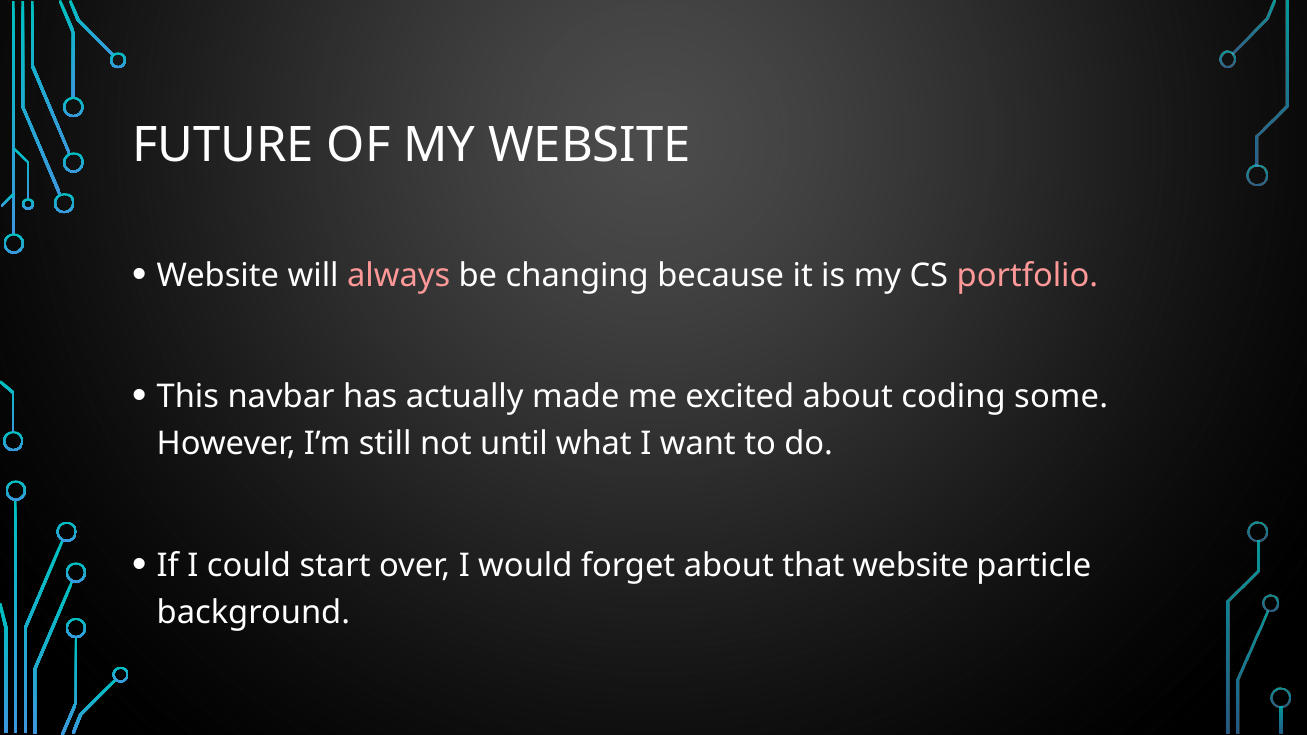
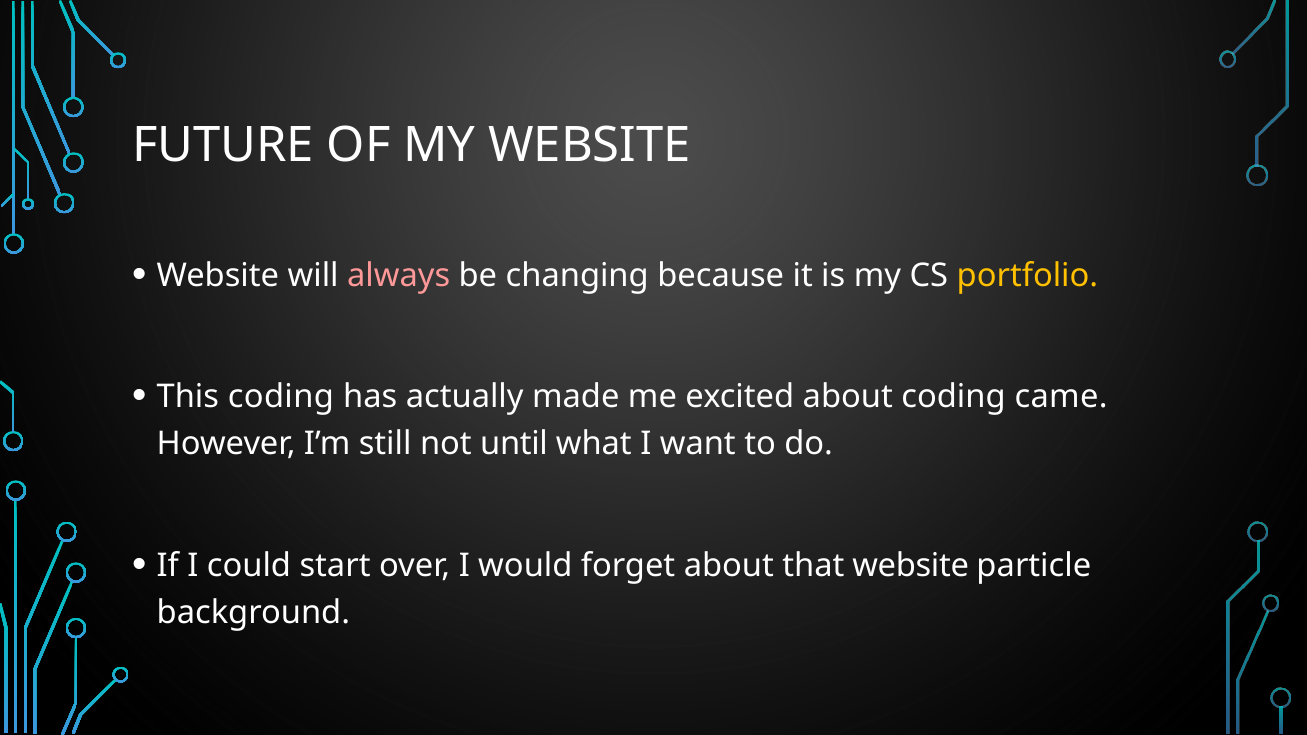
portfolio colour: pink -> yellow
This navbar: navbar -> coding
some: some -> came
